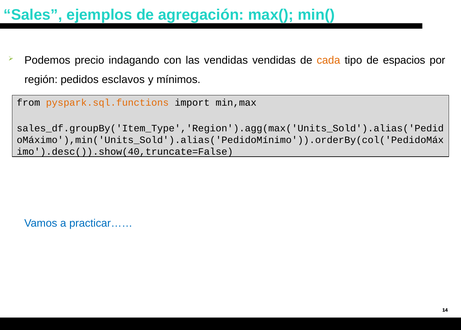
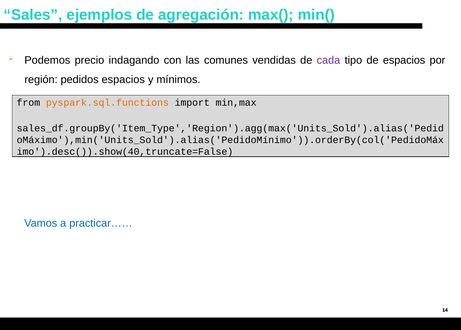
las vendidas: vendidas -> comunes
cada colour: orange -> purple
pedidos esclavos: esclavos -> espacios
